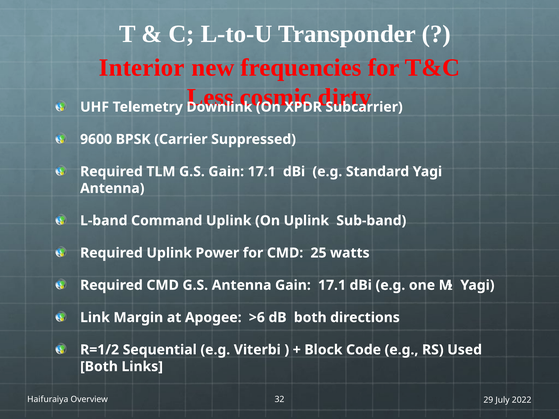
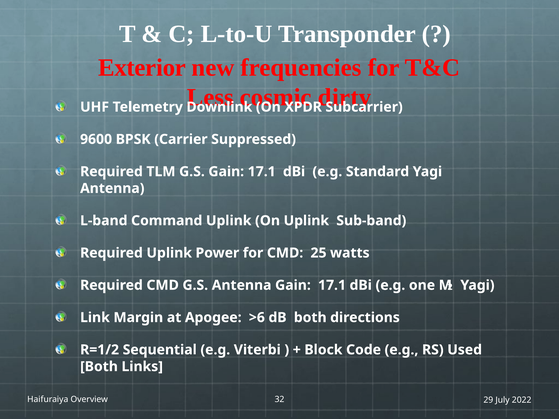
Interior: Interior -> Exterior
